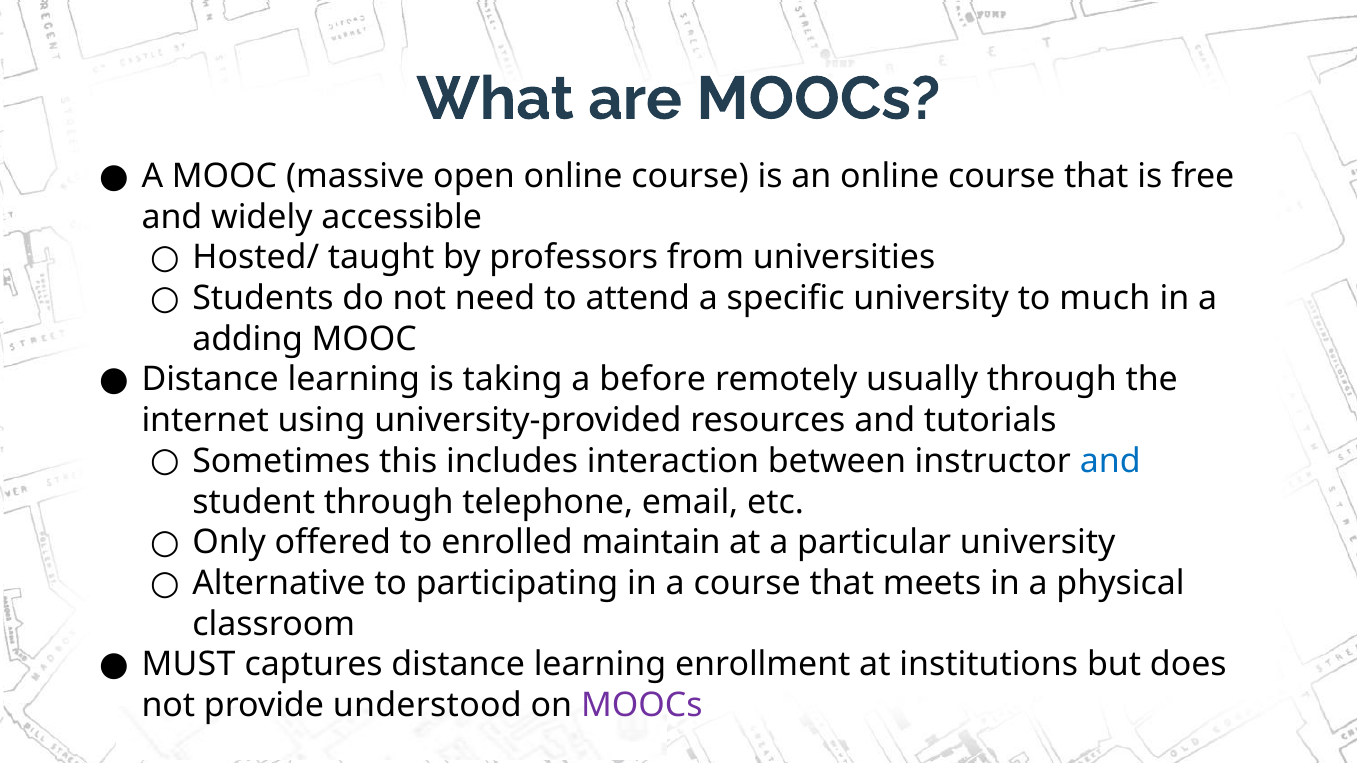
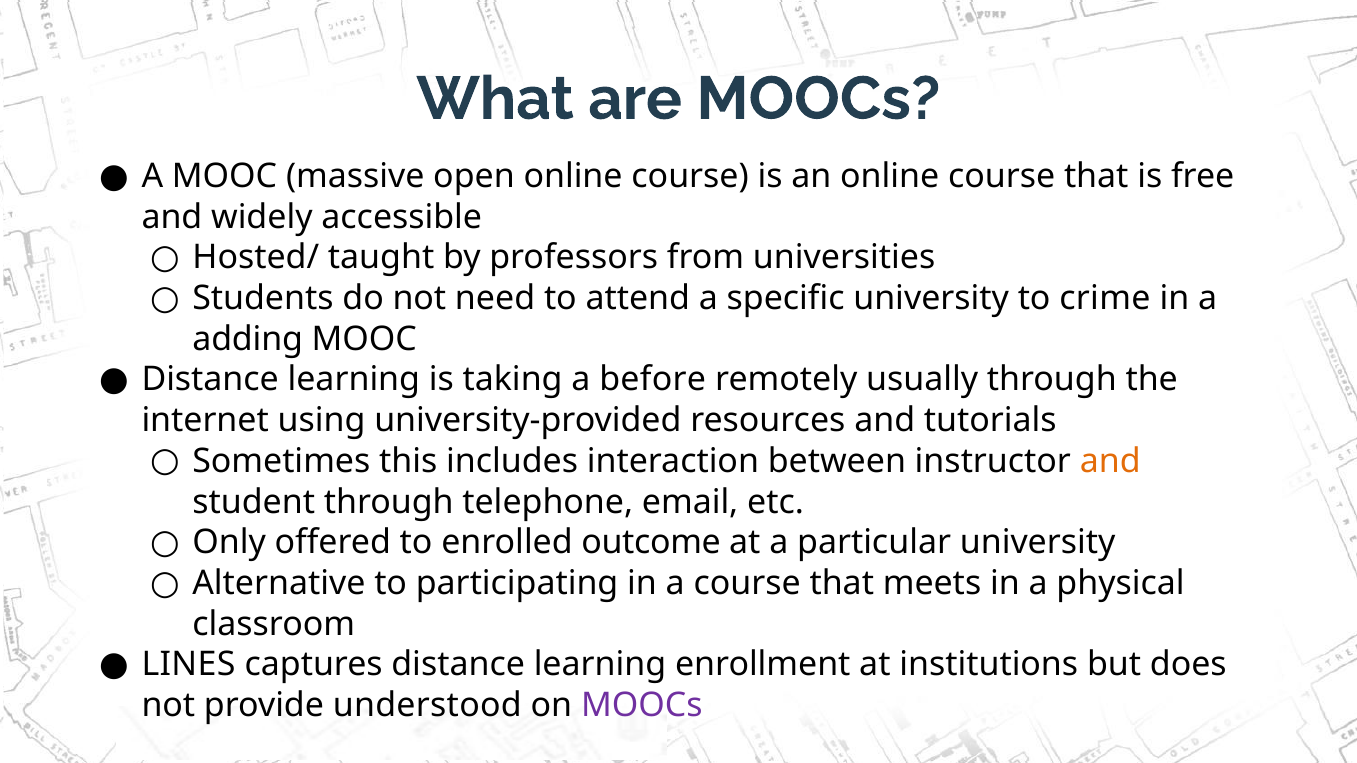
much: much -> crime
and at (1110, 461) colour: blue -> orange
maintain: maintain -> outcome
MUST: MUST -> LINES
